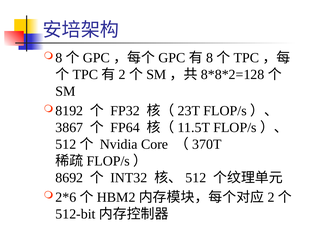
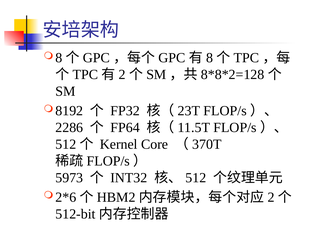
3867: 3867 -> 2286
Nvidia: Nvidia -> Kernel
8692: 8692 -> 5973
